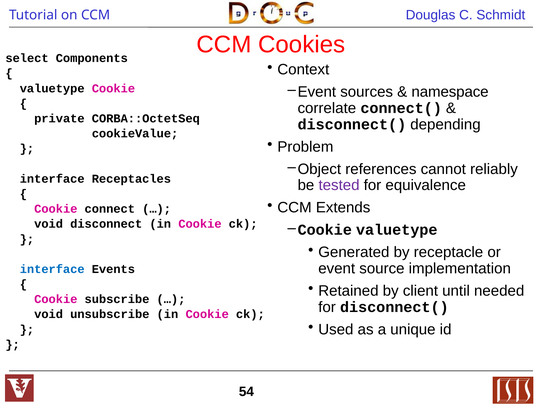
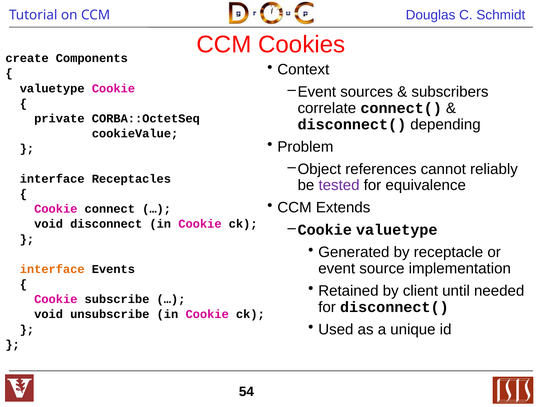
select: select -> create
namespace: namespace -> subscribers
interface at (52, 269) colour: blue -> orange
